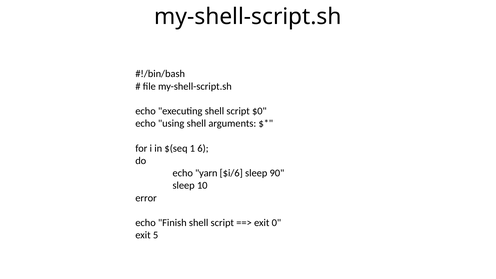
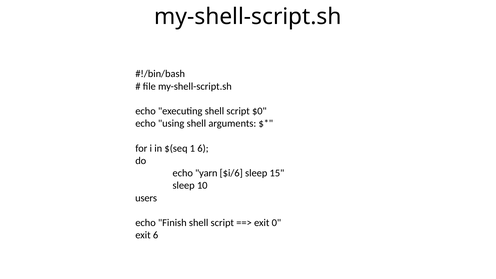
90: 90 -> 15
error: error -> users
exit 5: 5 -> 6
